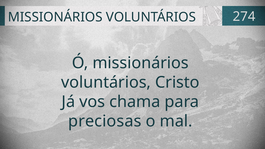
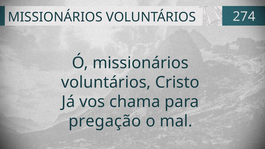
preciosas: preciosas -> pregação
